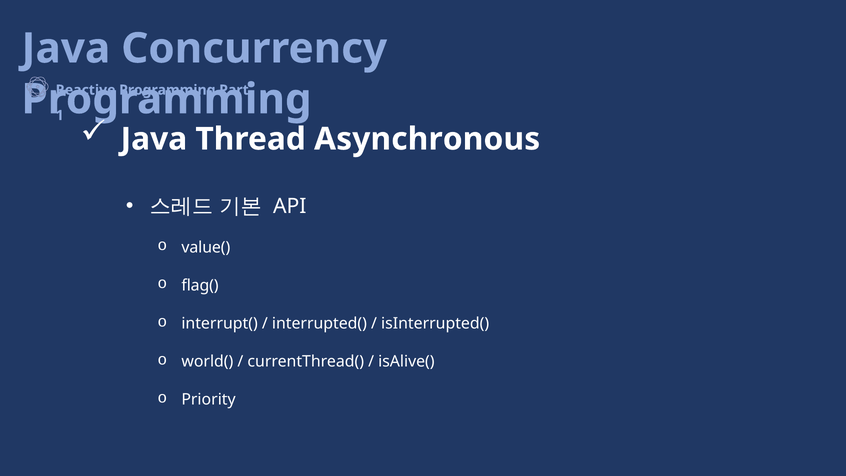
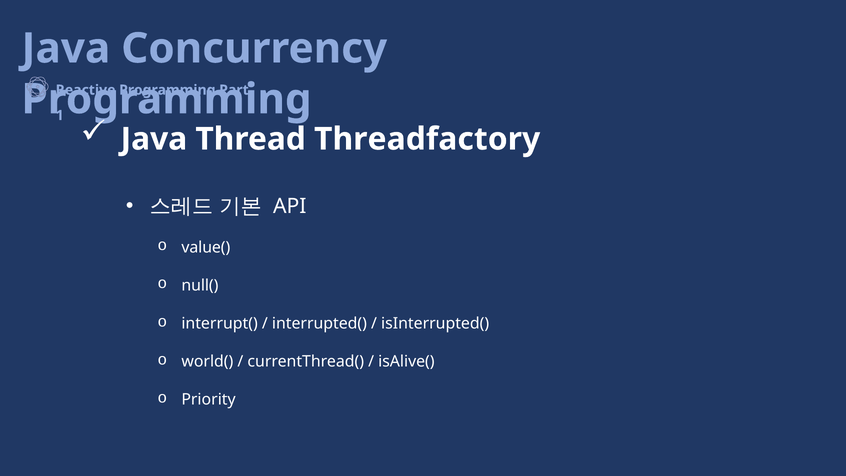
Asynchronous: Asynchronous -> Threadfactory
flag(: flag( -> null(
